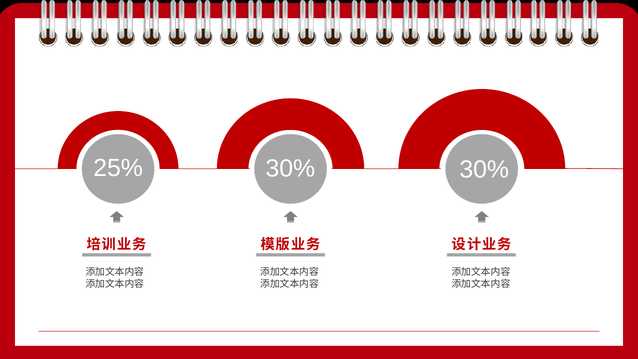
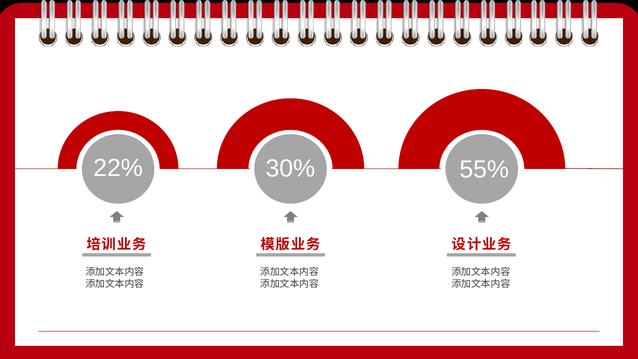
25%: 25% -> 22%
30% 30%: 30% -> 55%
